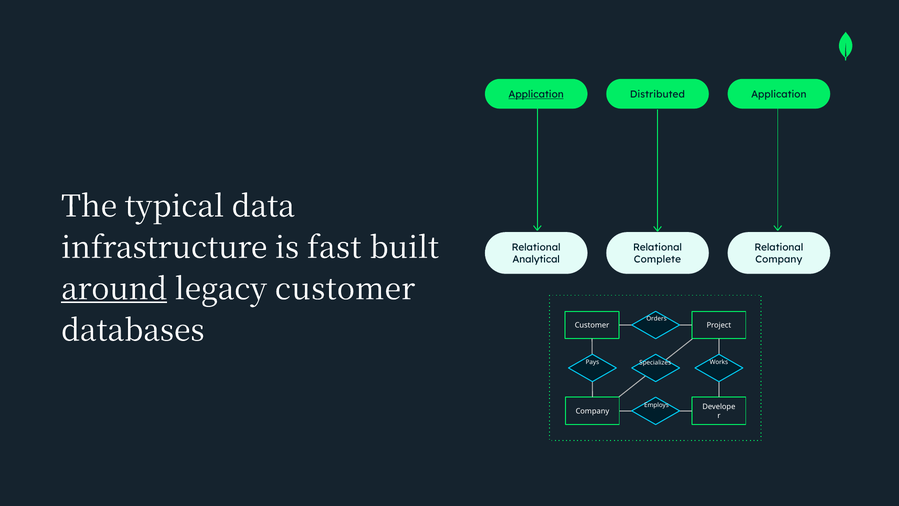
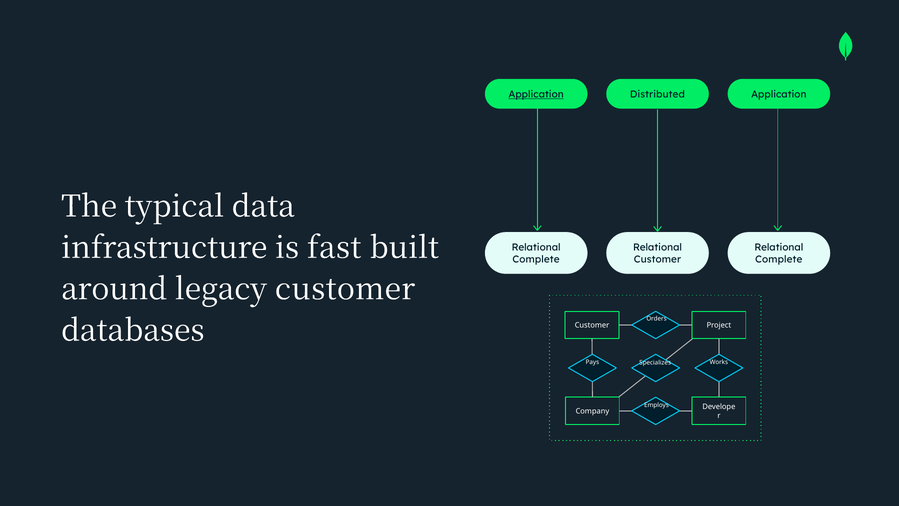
Analytical at (536, 259): Analytical -> Complete
Complete at (657, 259): Complete -> Customer
Company at (779, 259): Company -> Complete
around underline: present -> none
